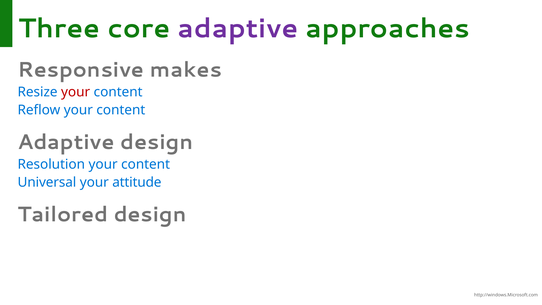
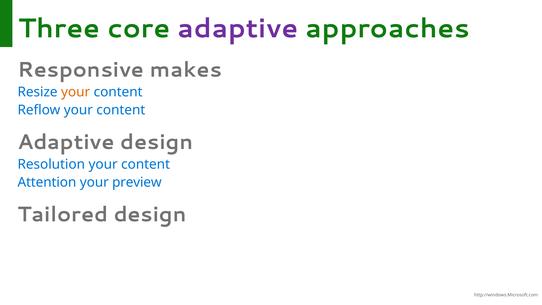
your at (76, 92) colour: red -> orange
Universal: Universal -> Attention
attitude: attitude -> preview
